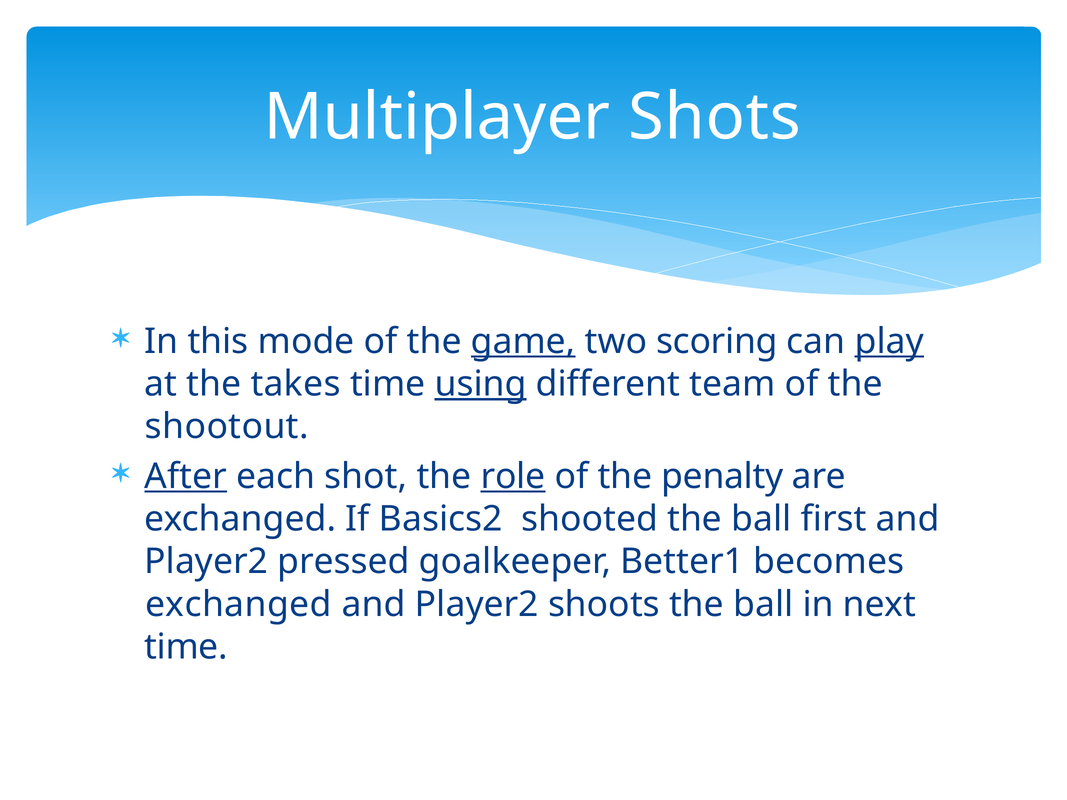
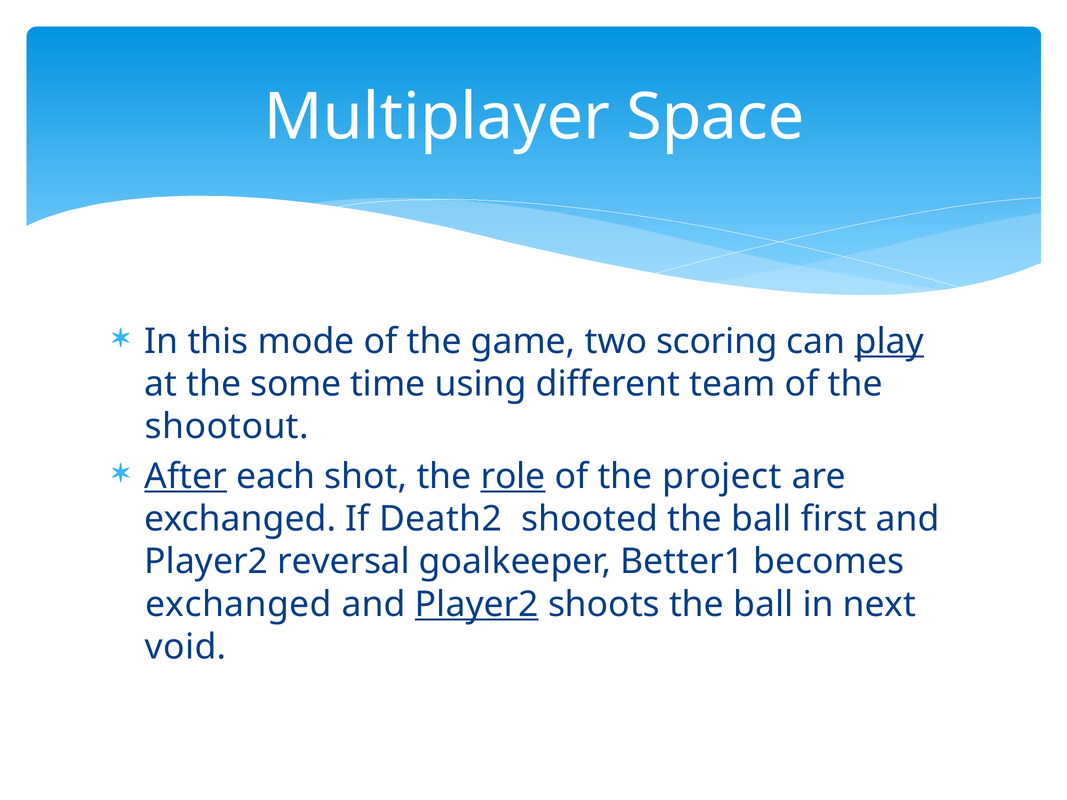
Shots: Shots -> Space
game underline: present -> none
takes: takes -> some
using underline: present -> none
penalty: penalty -> project
Basics2: Basics2 -> Death2
pressed: pressed -> reversal
Player2 at (477, 605) underline: none -> present
time at (186, 647): time -> void
